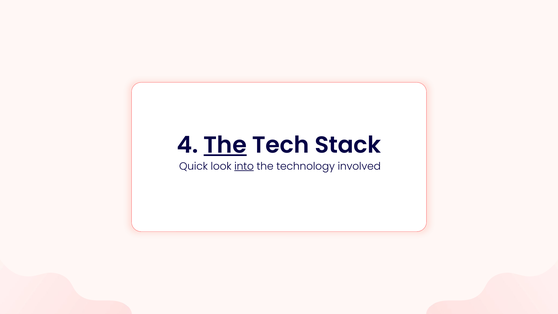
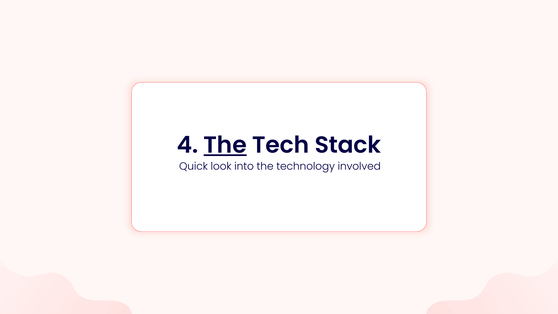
into underline: present -> none
